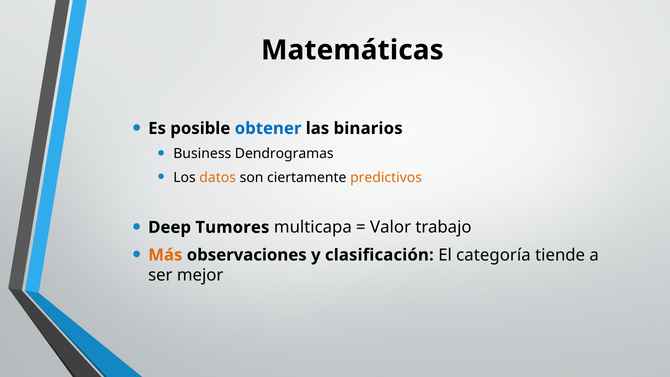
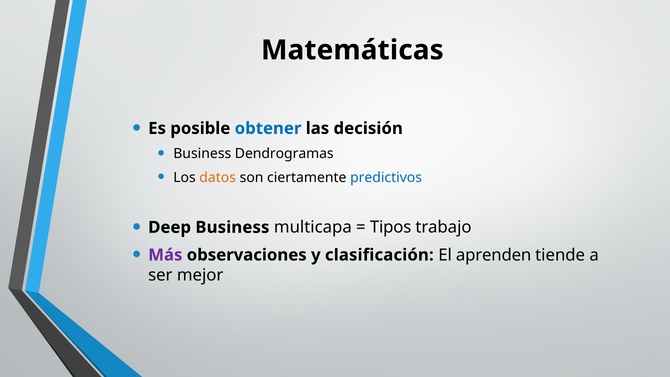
binarios: binarios -> decisión
predictivos colour: orange -> blue
Deep Tumores: Tumores -> Business
Valor: Valor -> Tipos
Más colour: orange -> purple
categoría: categoría -> aprenden
